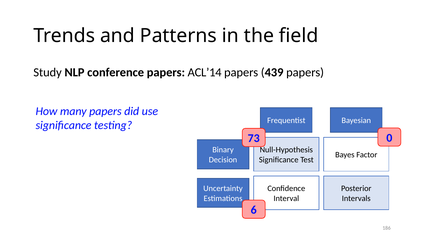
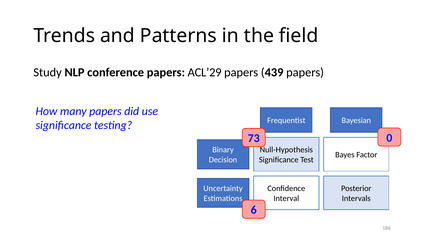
ACL’14: ACL’14 -> ACL’29
